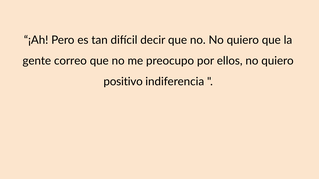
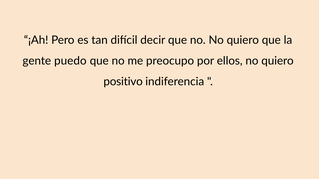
correo: correo -> puedo
